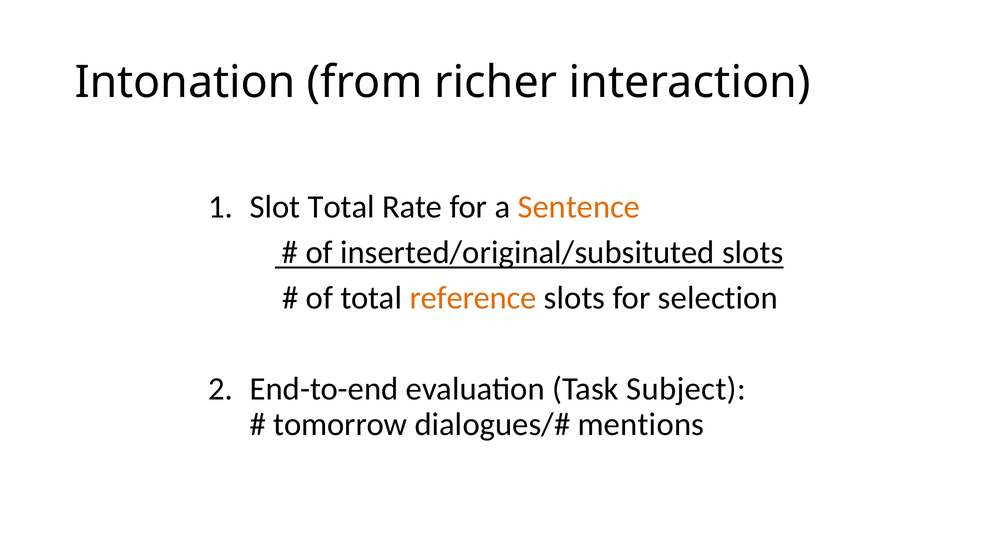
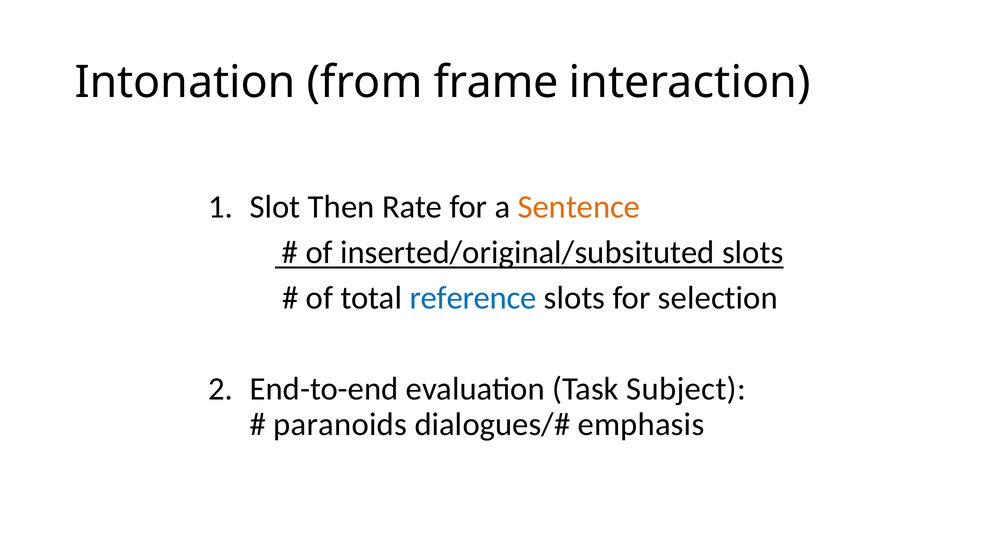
richer: richer -> frame
Slot Total: Total -> Then
reference colour: orange -> blue
tomorrow: tomorrow -> paranoids
mentions: mentions -> emphasis
